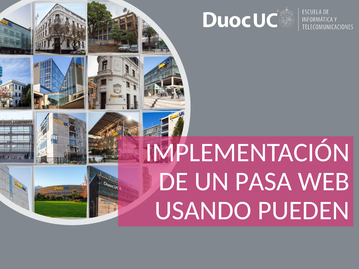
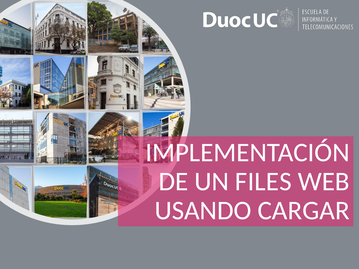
PASA: PASA -> FILES
PUEDEN: PUEDEN -> CARGAR
